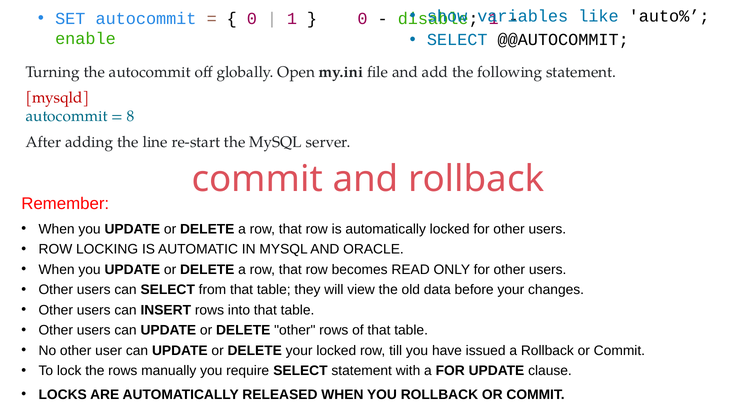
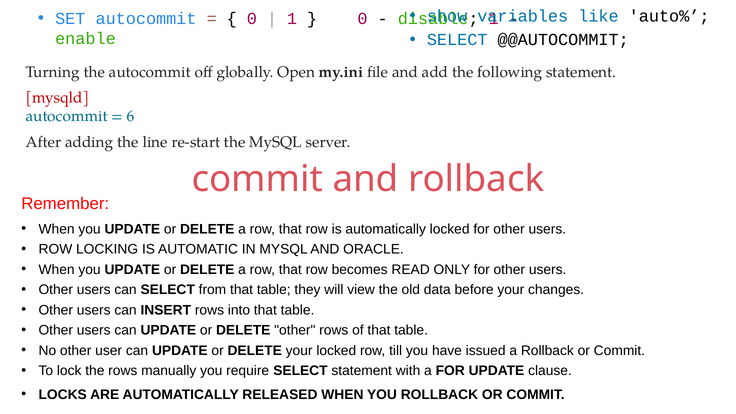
8: 8 -> 6
